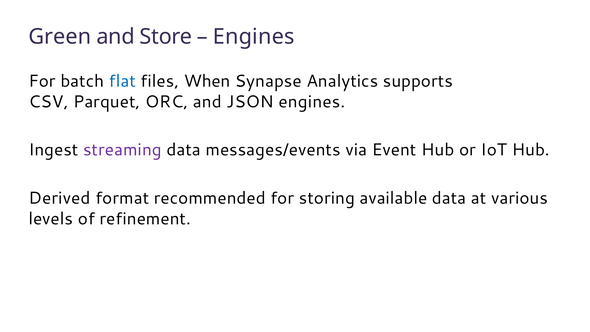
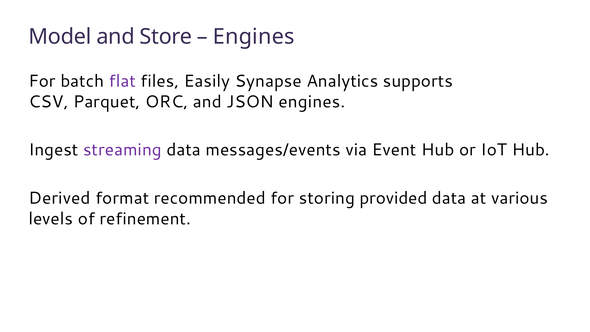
Green: Green -> Model
flat colour: blue -> purple
When: When -> Easily
available: available -> provided
